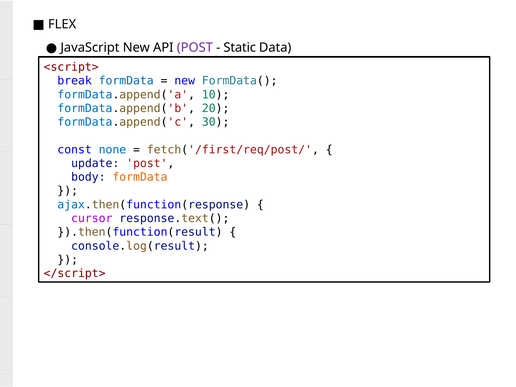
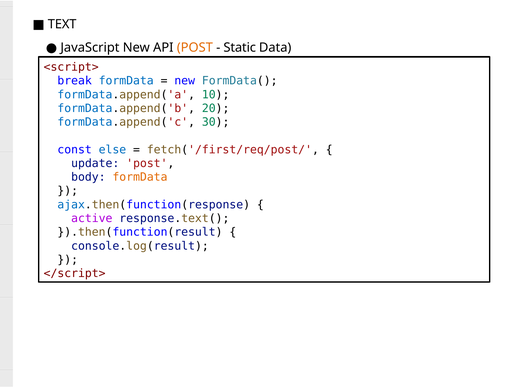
FLEX: FLEX -> TEXT
POST at (195, 47) colour: purple -> orange
none: none -> else
cursor: cursor -> active
